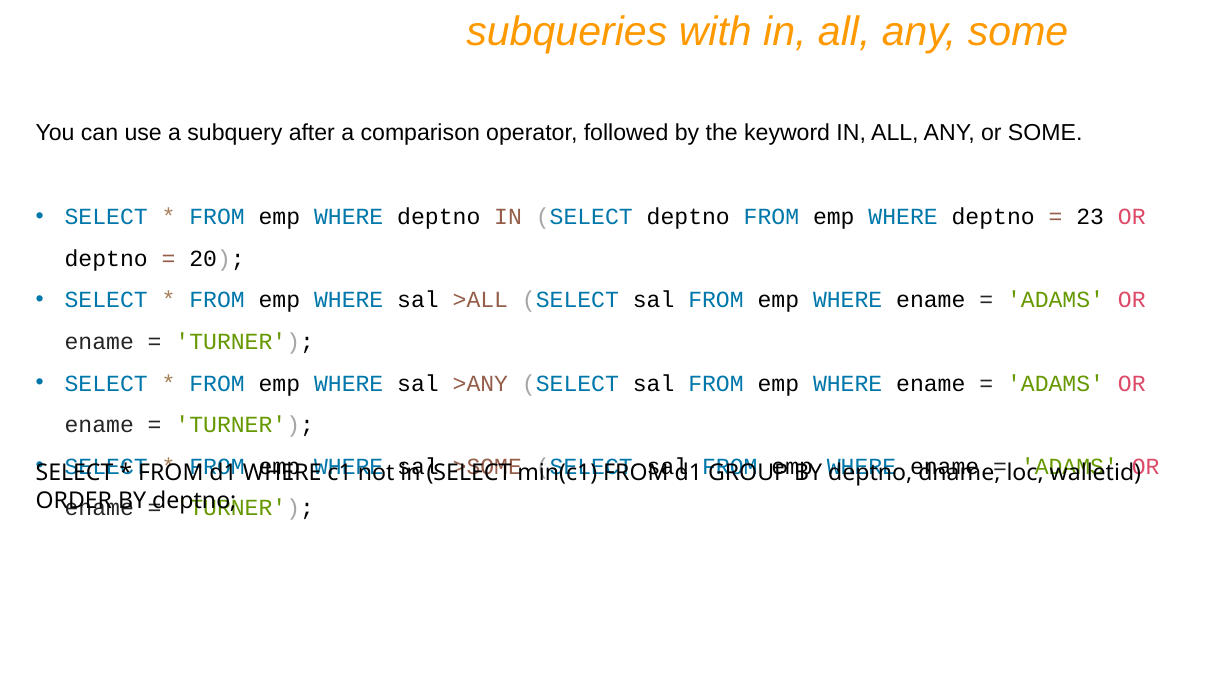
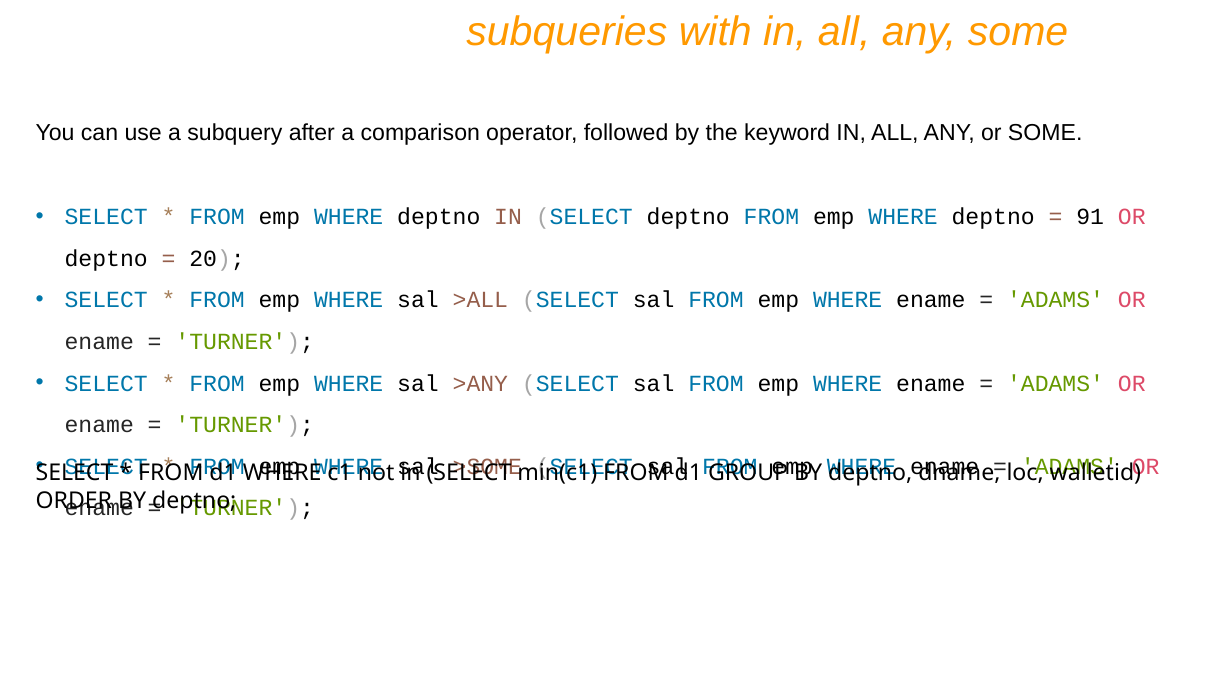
23: 23 -> 91
